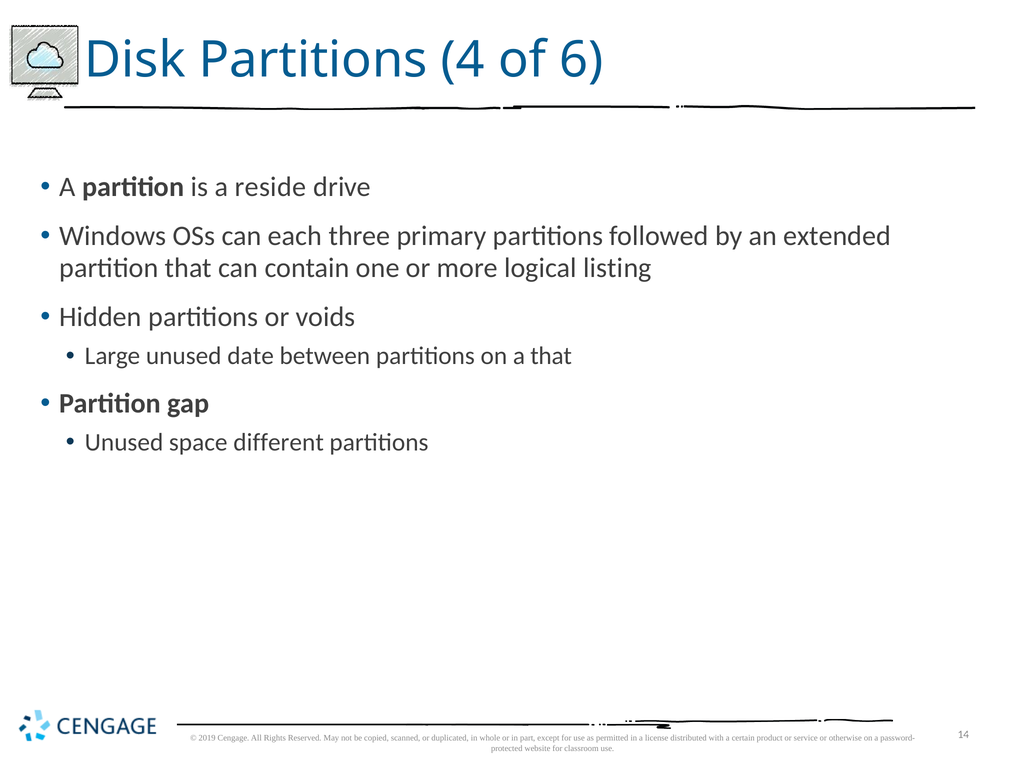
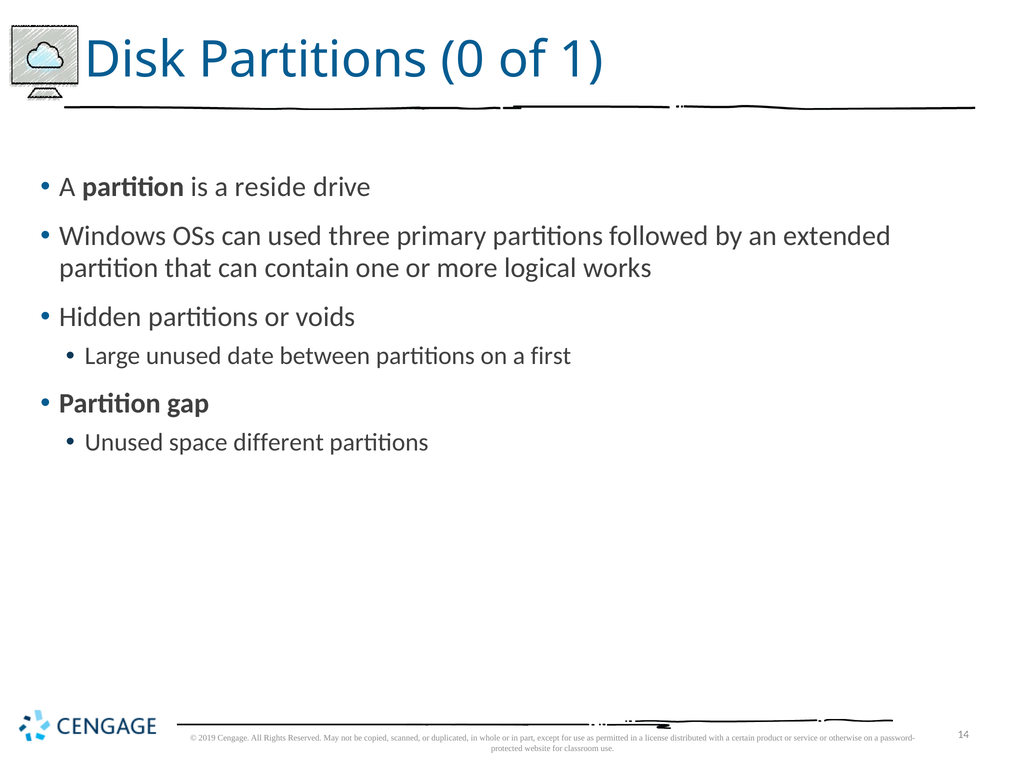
4: 4 -> 0
6: 6 -> 1
each: each -> used
listing: listing -> works
a that: that -> first
